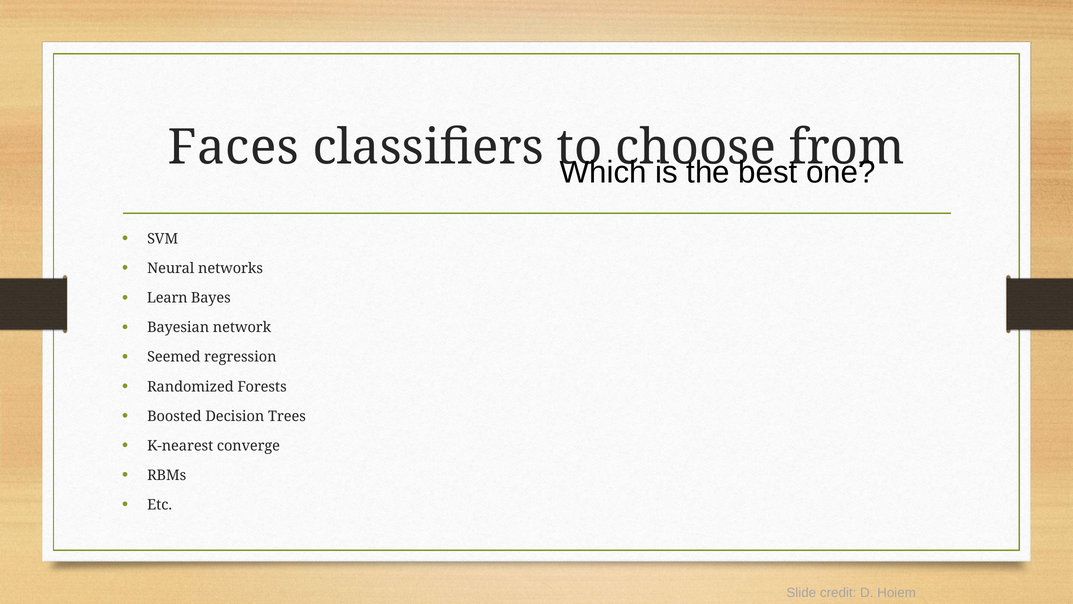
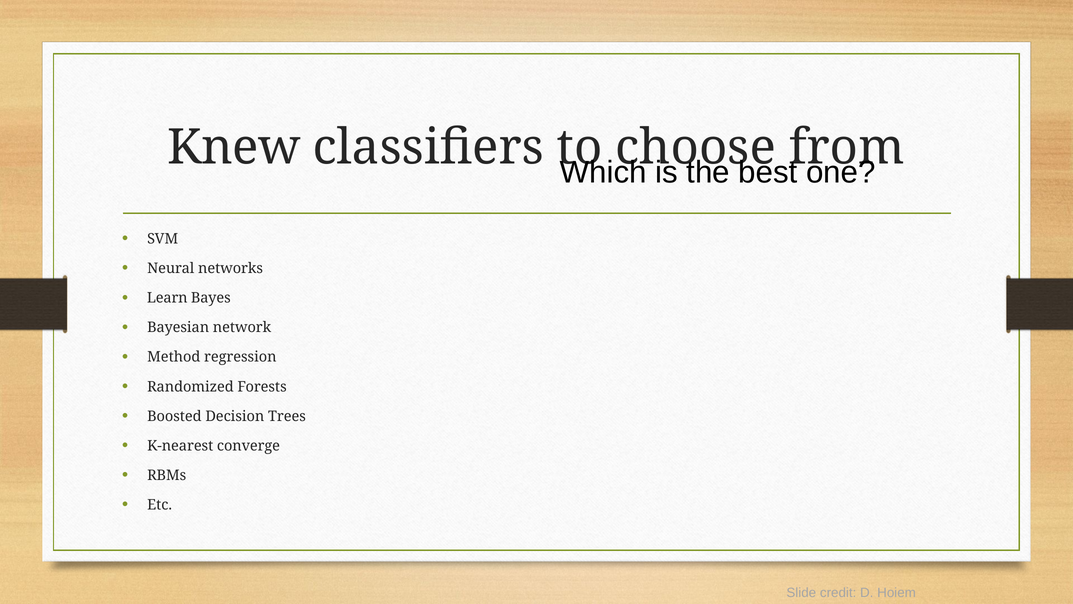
Faces: Faces -> Knew
Seemed: Seemed -> Method
